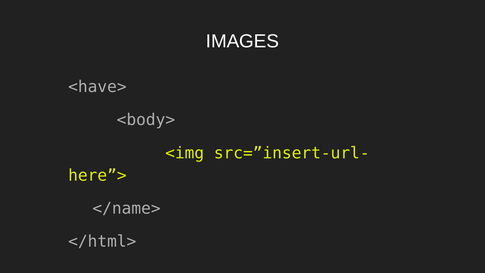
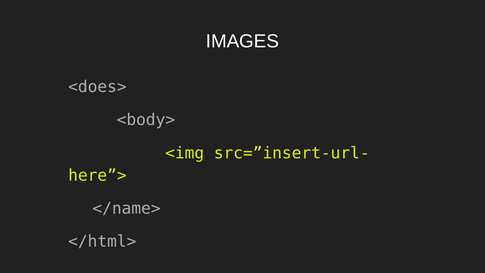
<have>: <have> -> <does>
